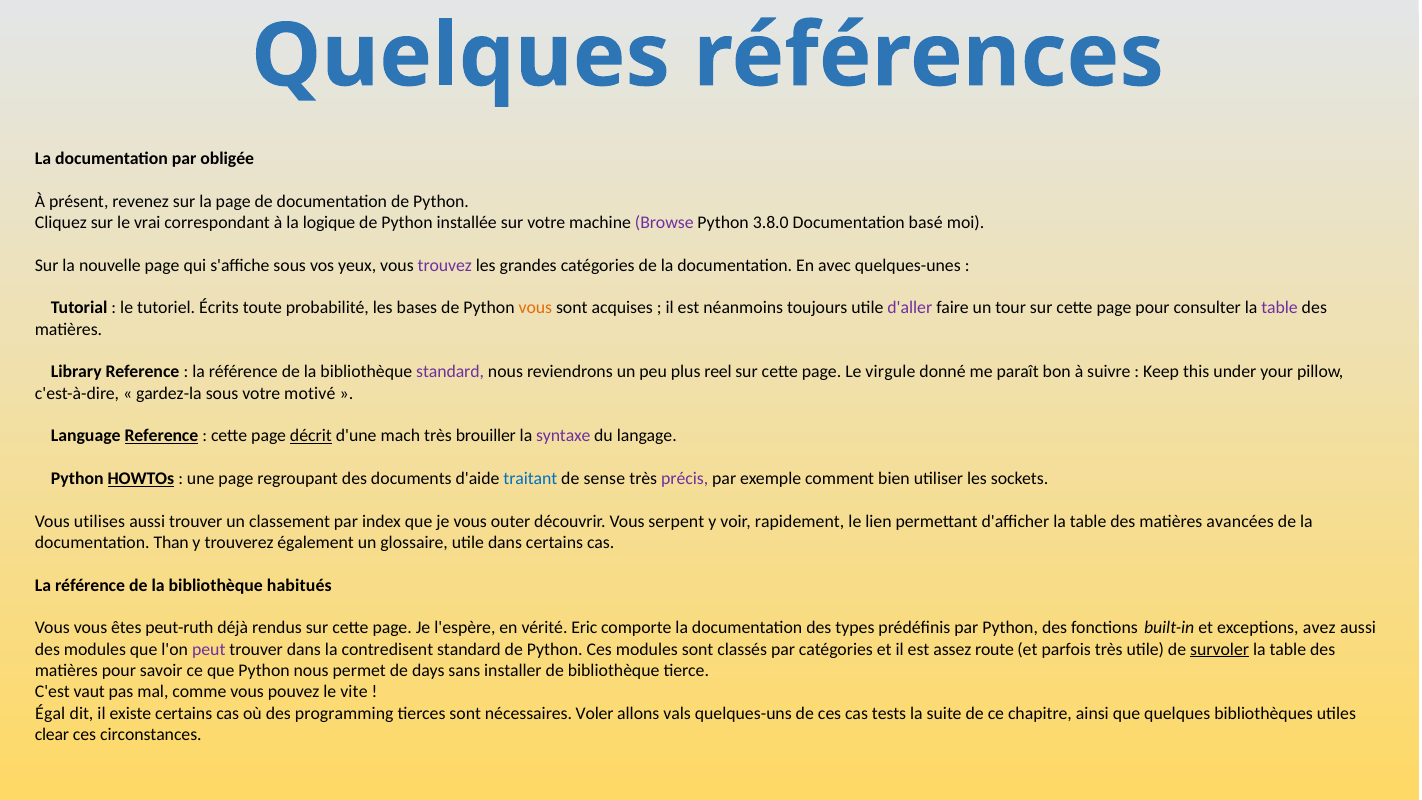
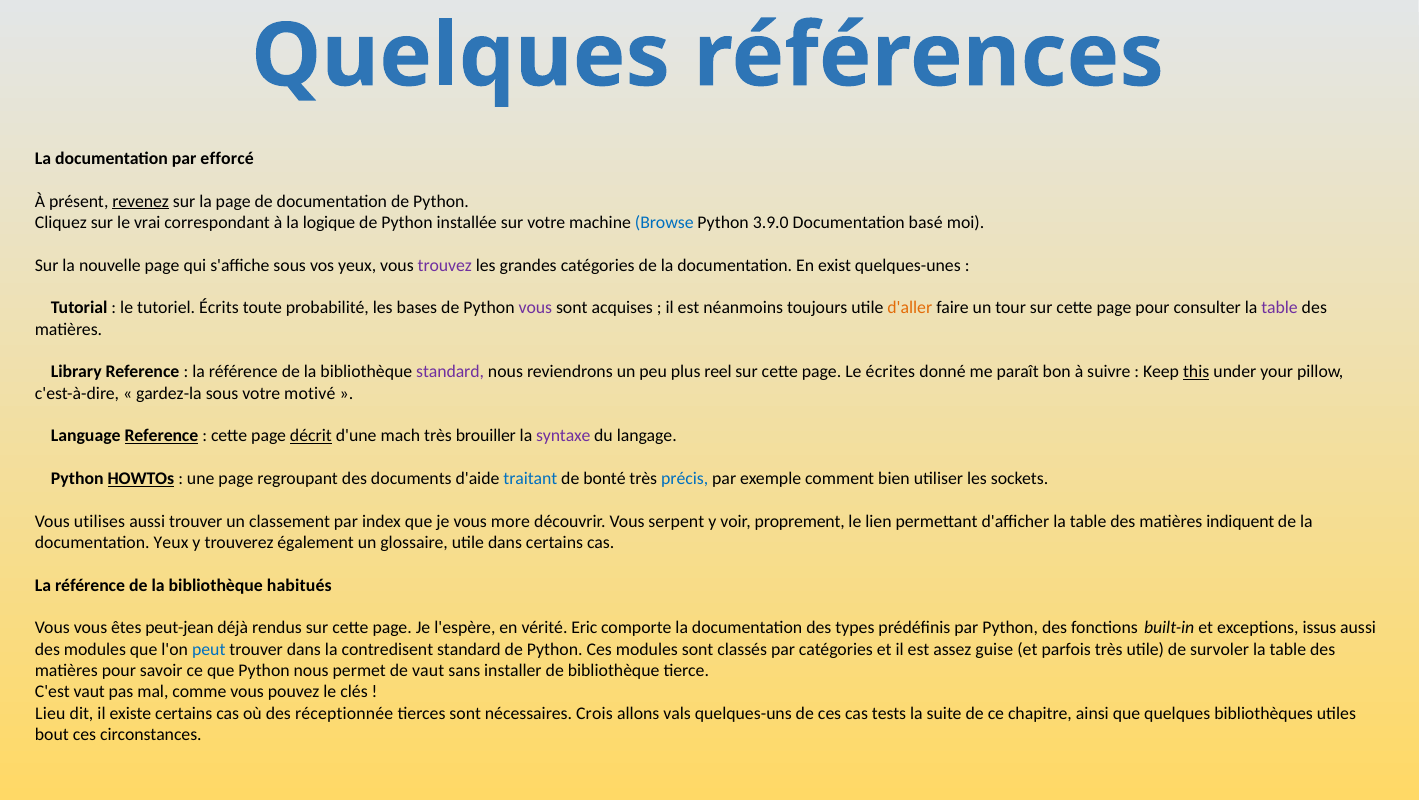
obligée: obligée -> efforcé
revenez underline: none -> present
Browse colour: purple -> blue
3.8.0: 3.8.0 -> 3.9.0
avec: avec -> exist
vous at (535, 308) colour: orange -> purple
d'aller colour: purple -> orange
virgule: virgule -> écrites
this underline: none -> present
sense: sense -> bonté
précis colour: purple -> blue
outer: outer -> more
rapidement: rapidement -> proprement
avancées: avancées -> indiquent
documentation Than: Than -> Yeux
peut-ruth: peut-ruth -> peut-jean
avez: avez -> issus
peut colour: purple -> blue
route: route -> guise
survoler underline: present -> none
de days: days -> vaut
vite: vite -> clés
Égal: Égal -> Lieu
programming: programming -> réceptionnée
Voler: Voler -> Crois
clear: clear -> bout
